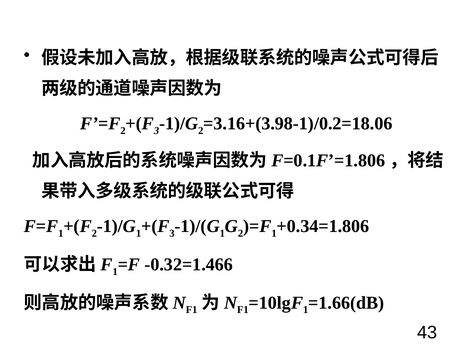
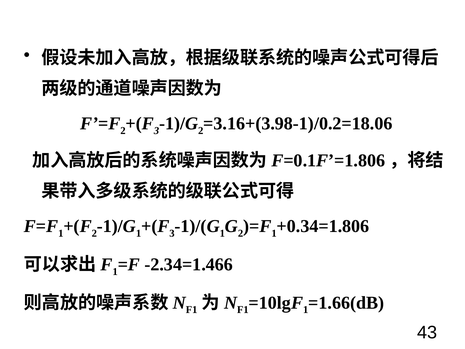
-0.32=1.466: -0.32=1.466 -> -2.34=1.466
